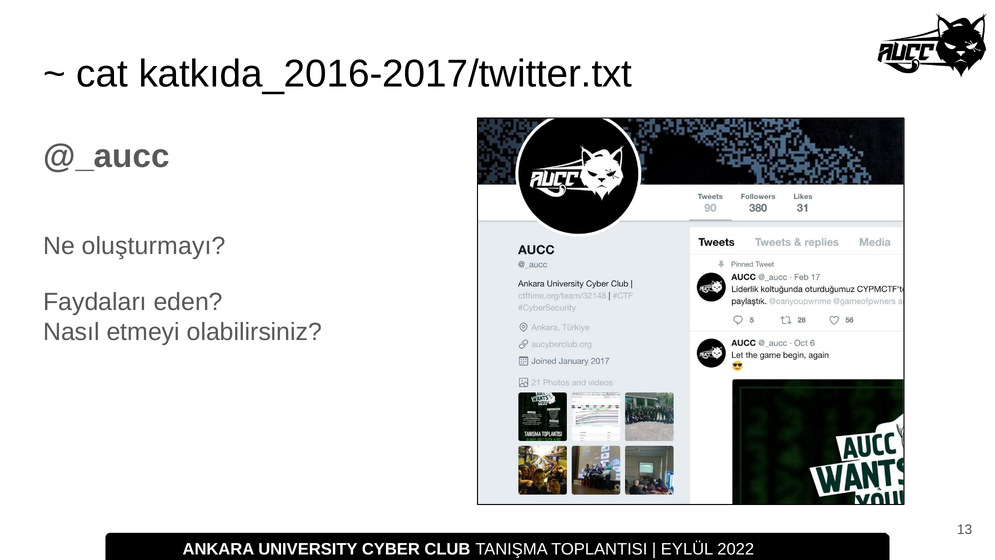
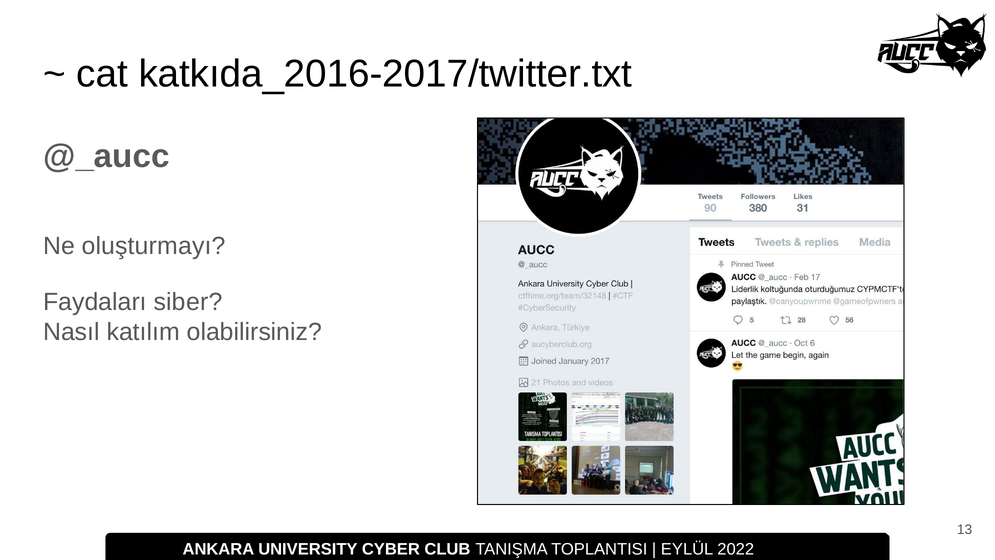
eden: eden -> siber
etmeyi: etmeyi -> katılım
